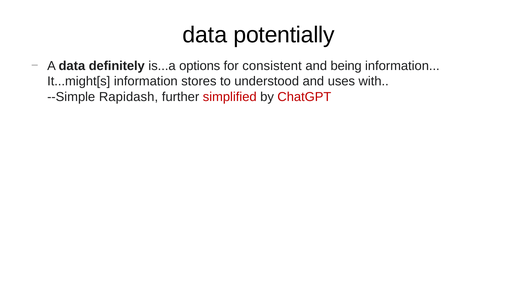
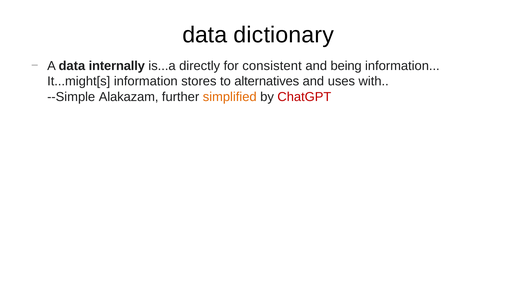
potentially: potentially -> dictionary
definitely: definitely -> internally
options: options -> directly
understood: understood -> alternatives
Rapidash: Rapidash -> Alakazam
simplified colour: red -> orange
